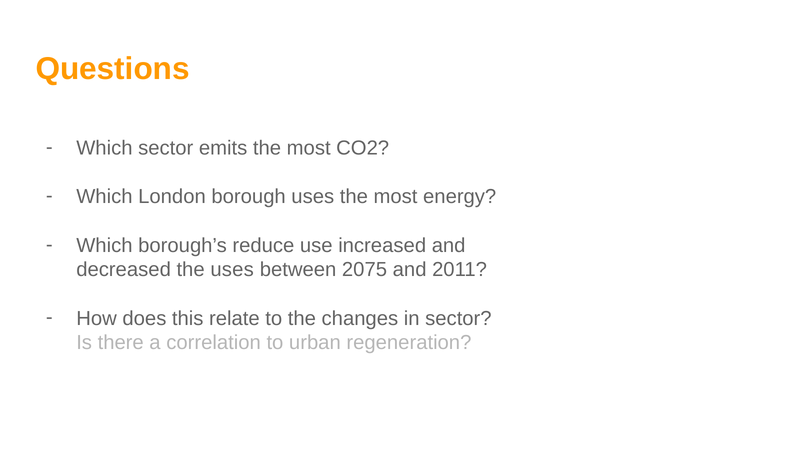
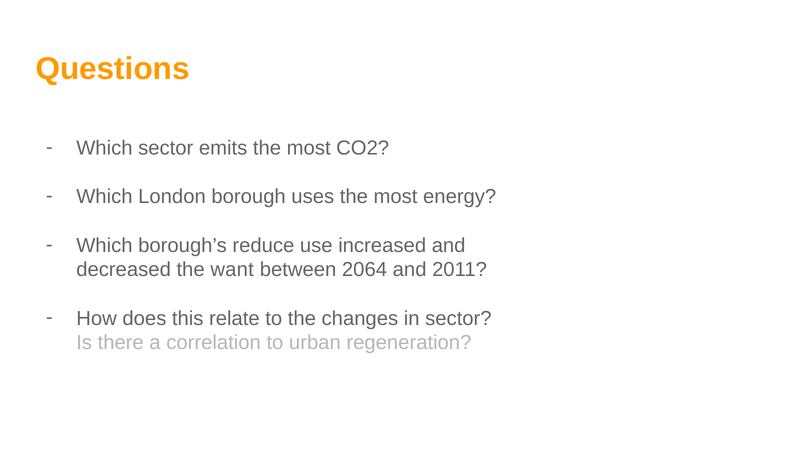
the uses: uses -> want
2075: 2075 -> 2064
